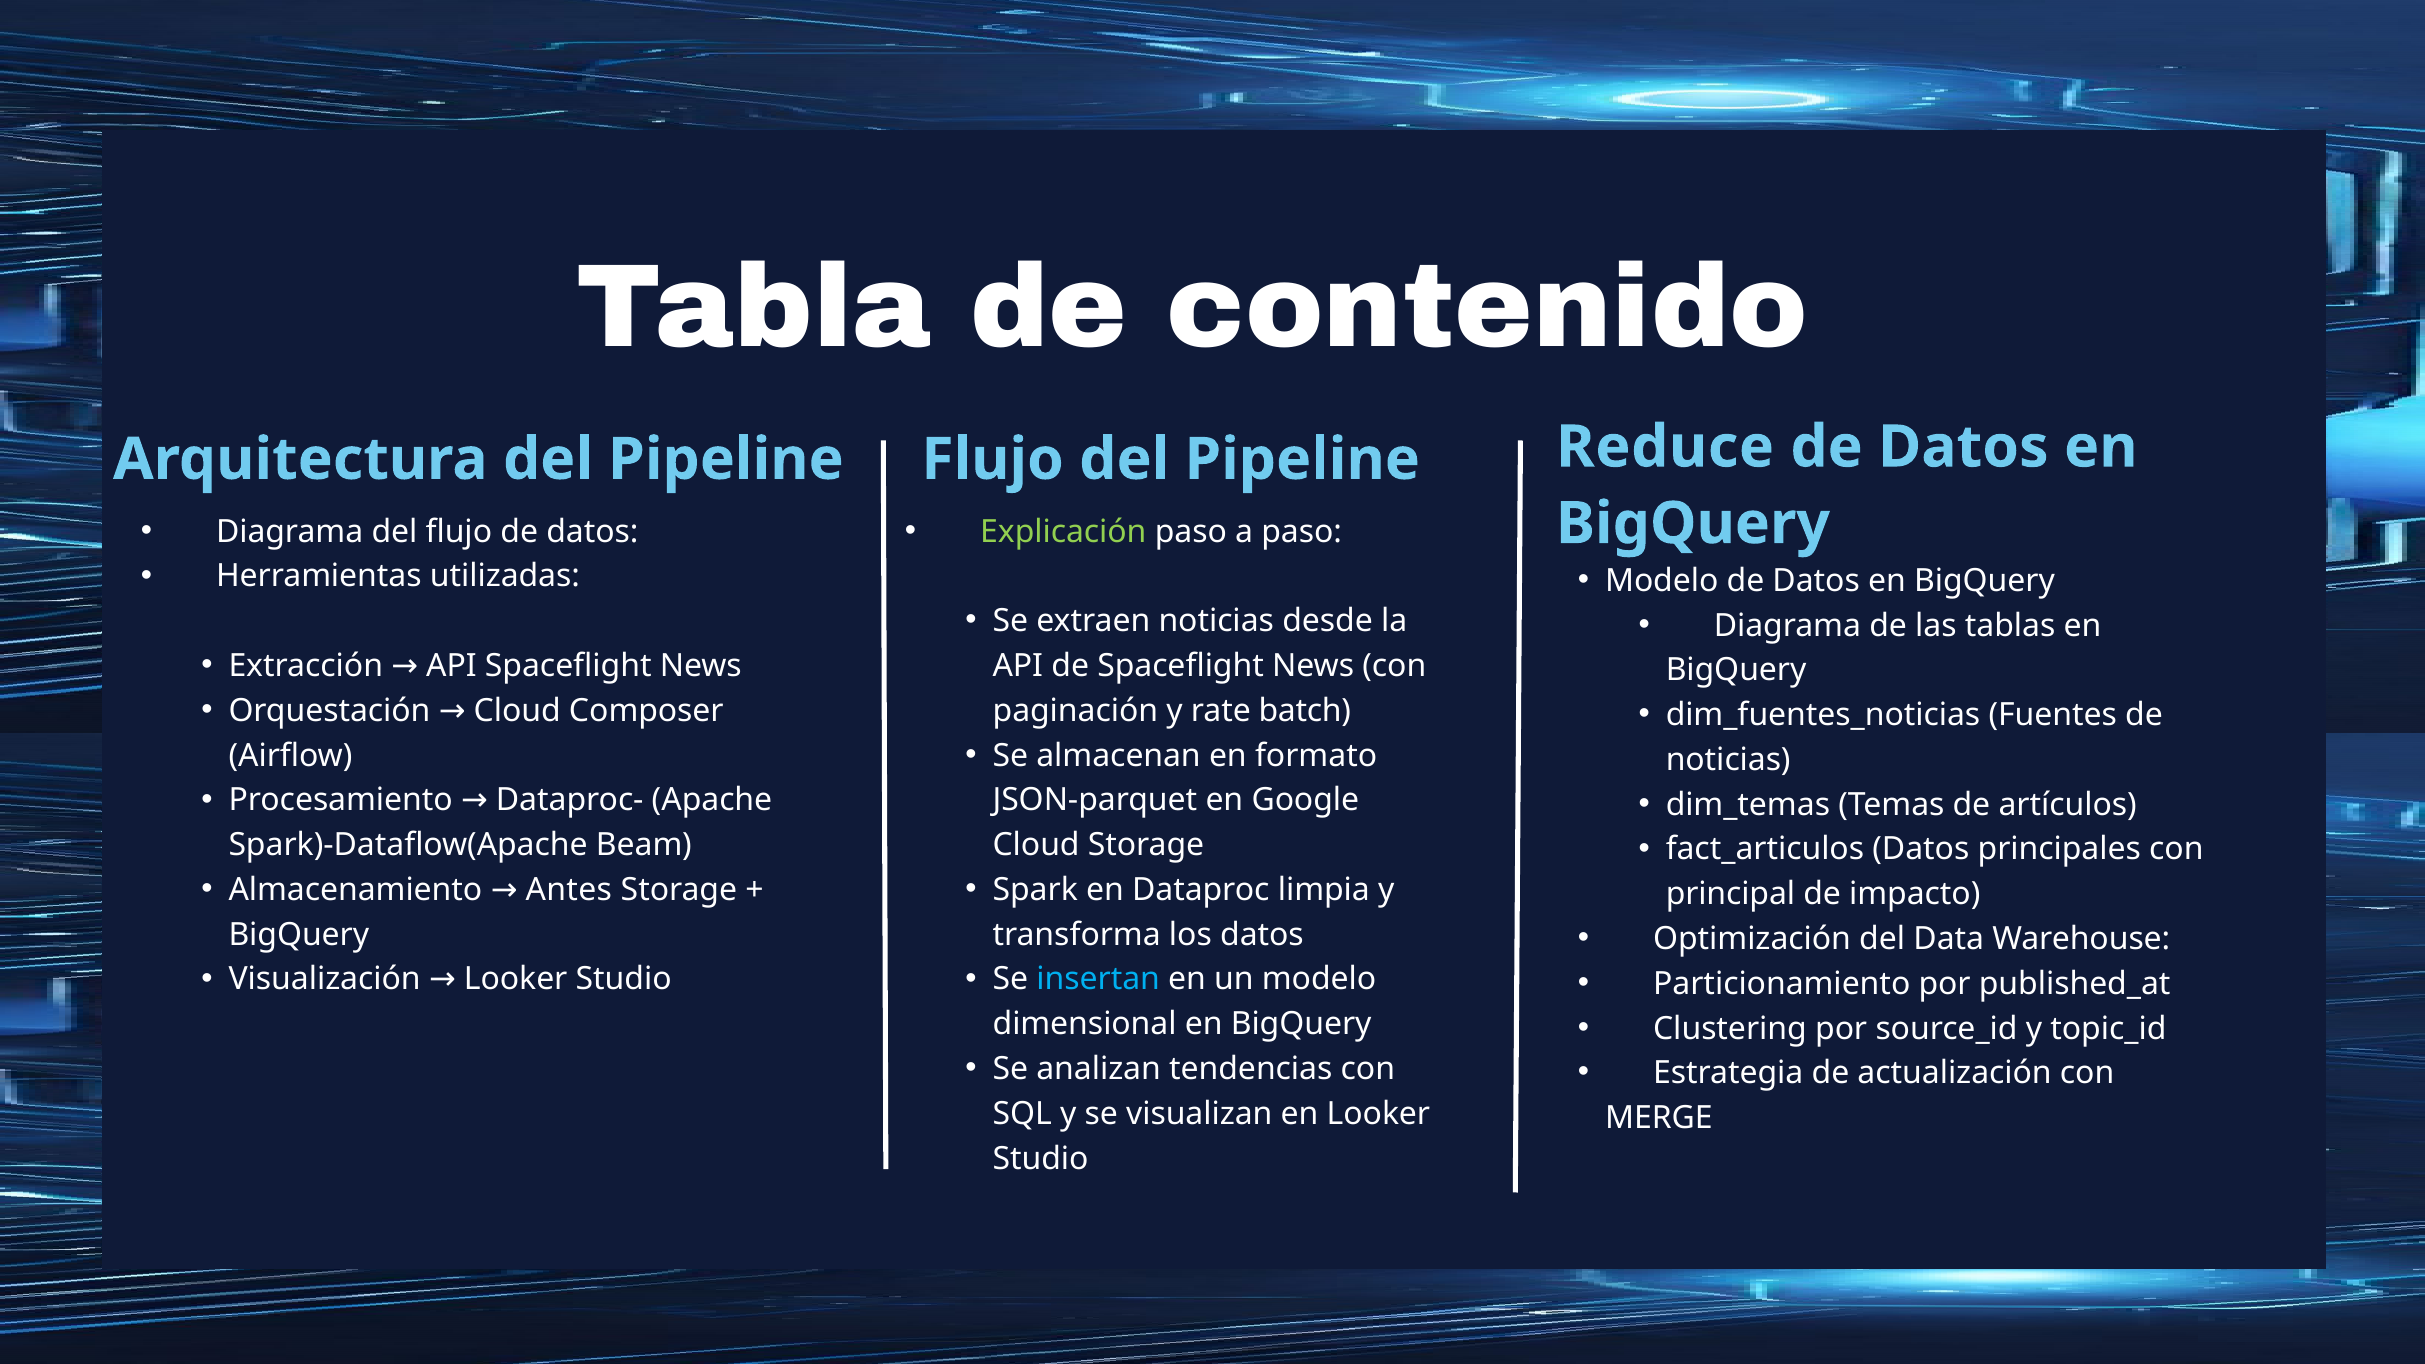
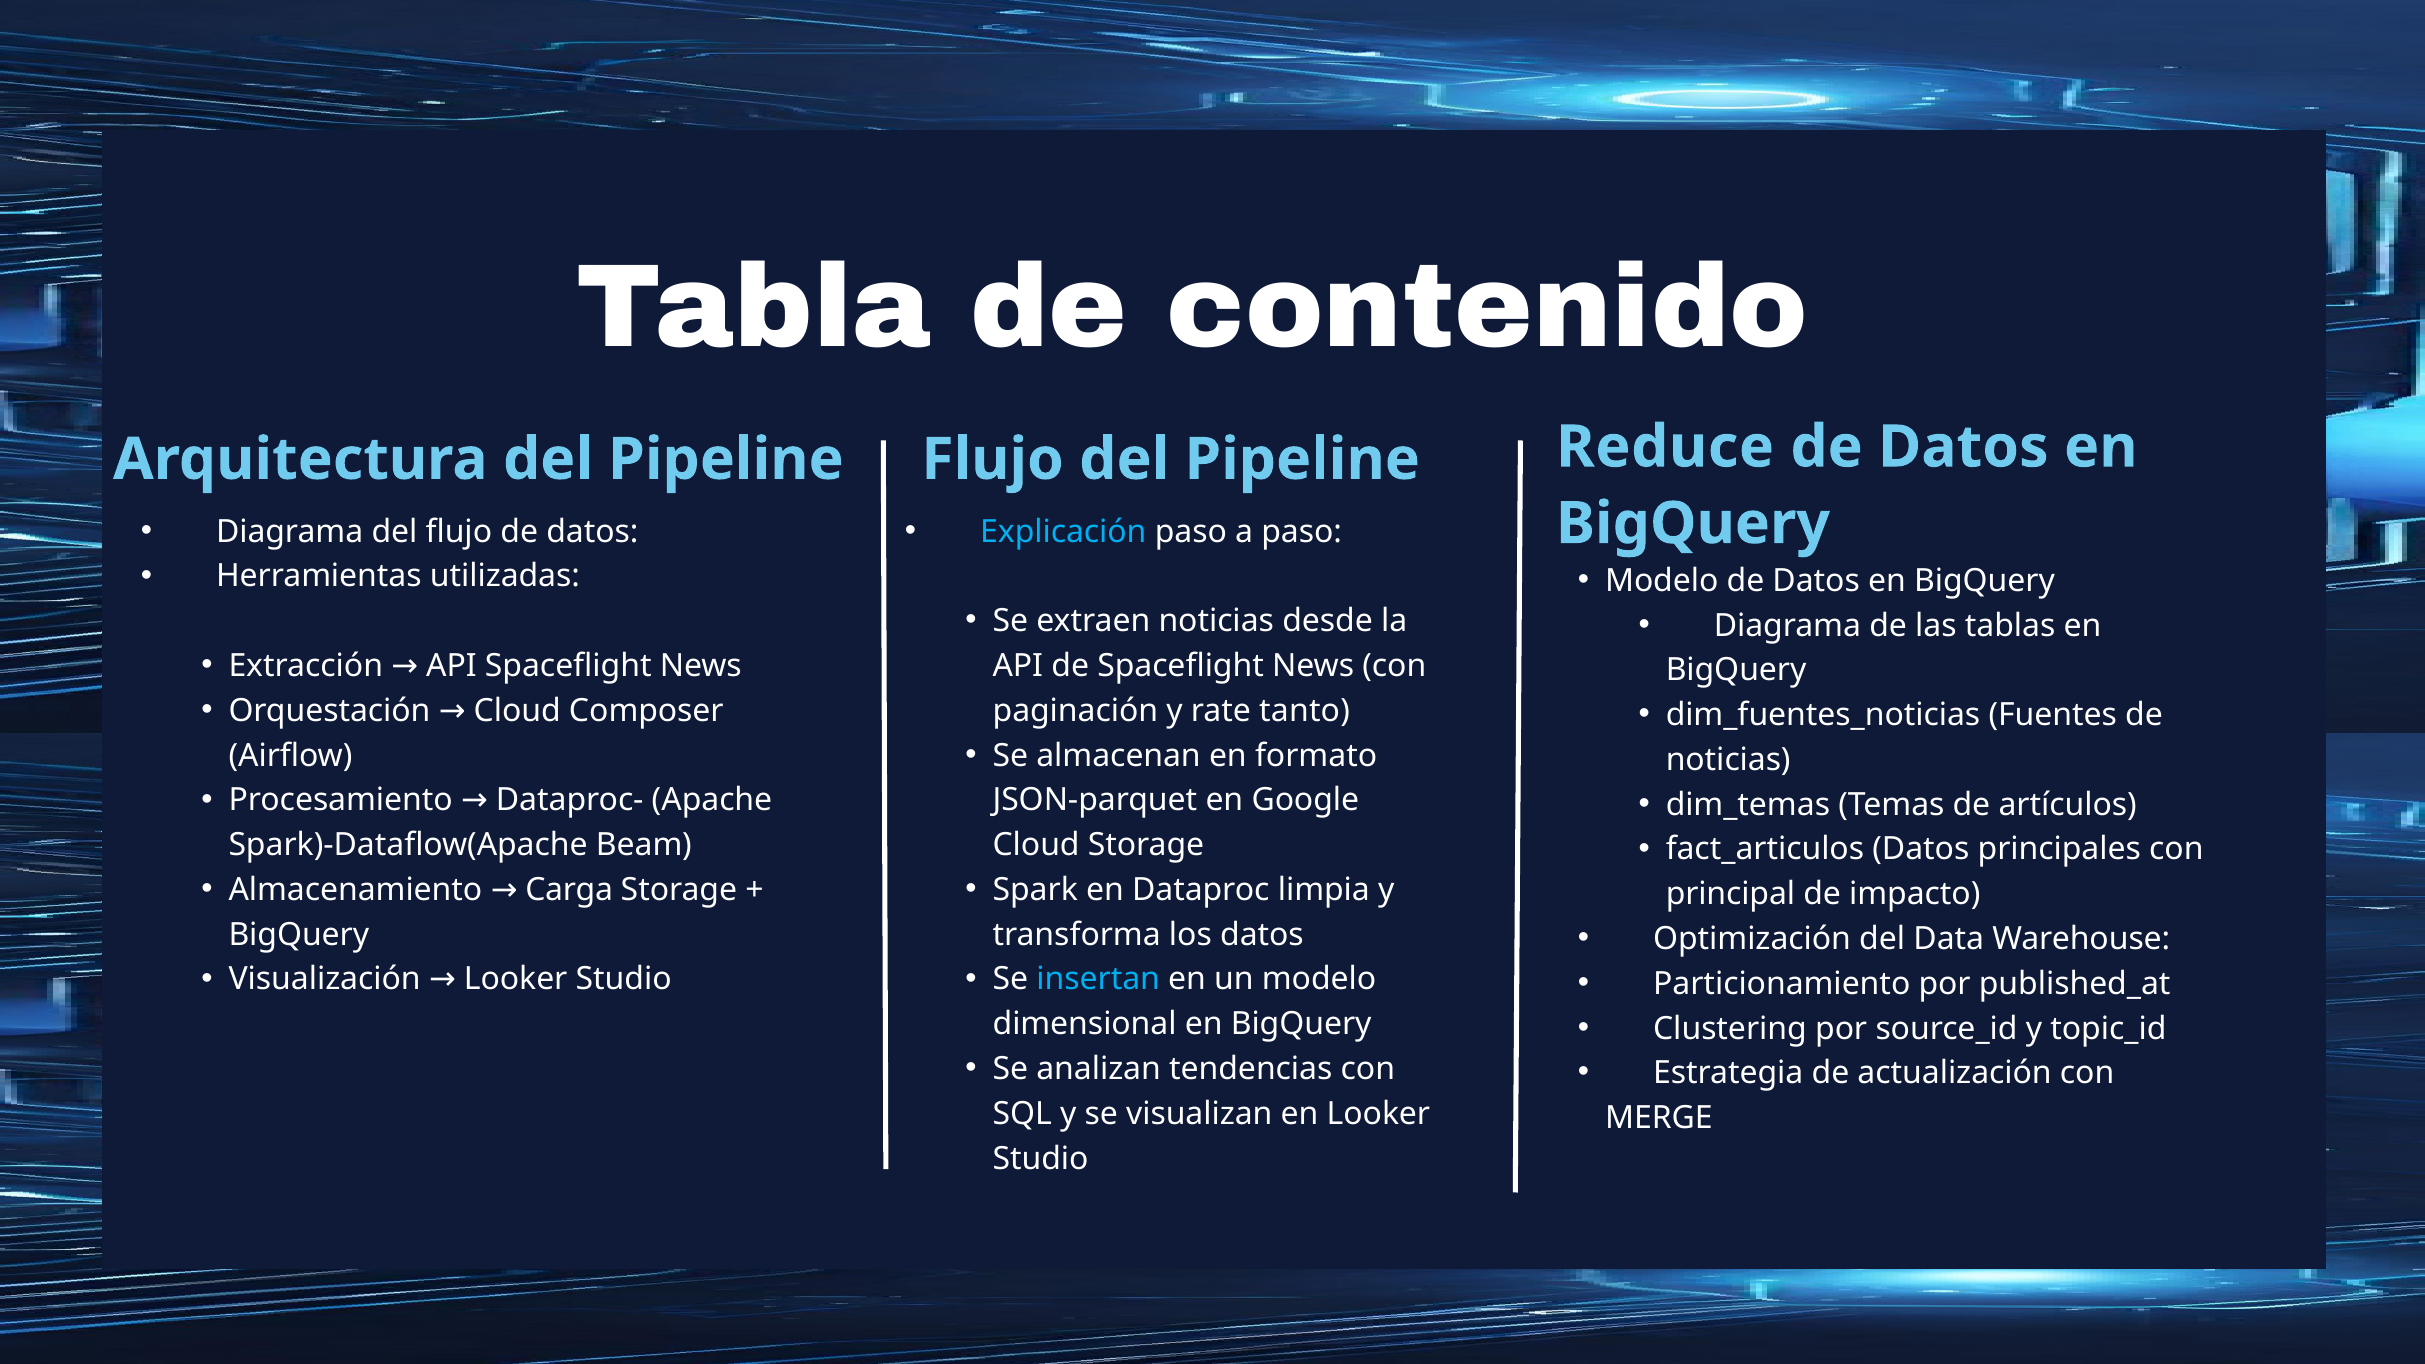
Explicación colour: light green -> light blue
batch: batch -> tanto
Antes: Antes -> Carga
